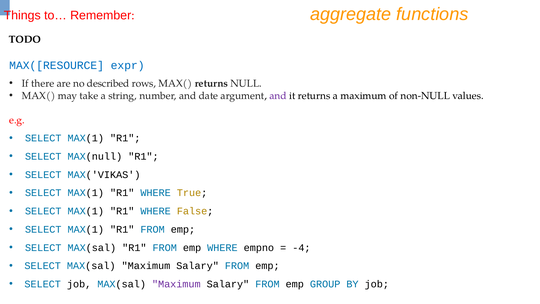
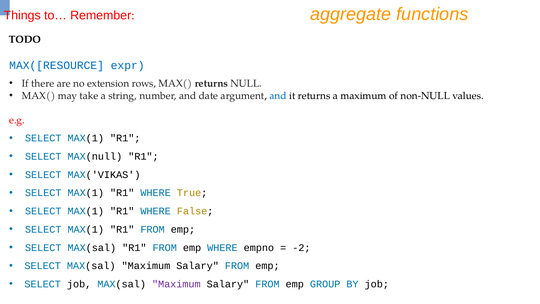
described: described -> extension
and at (278, 96) colour: purple -> blue
-4: -4 -> -2
